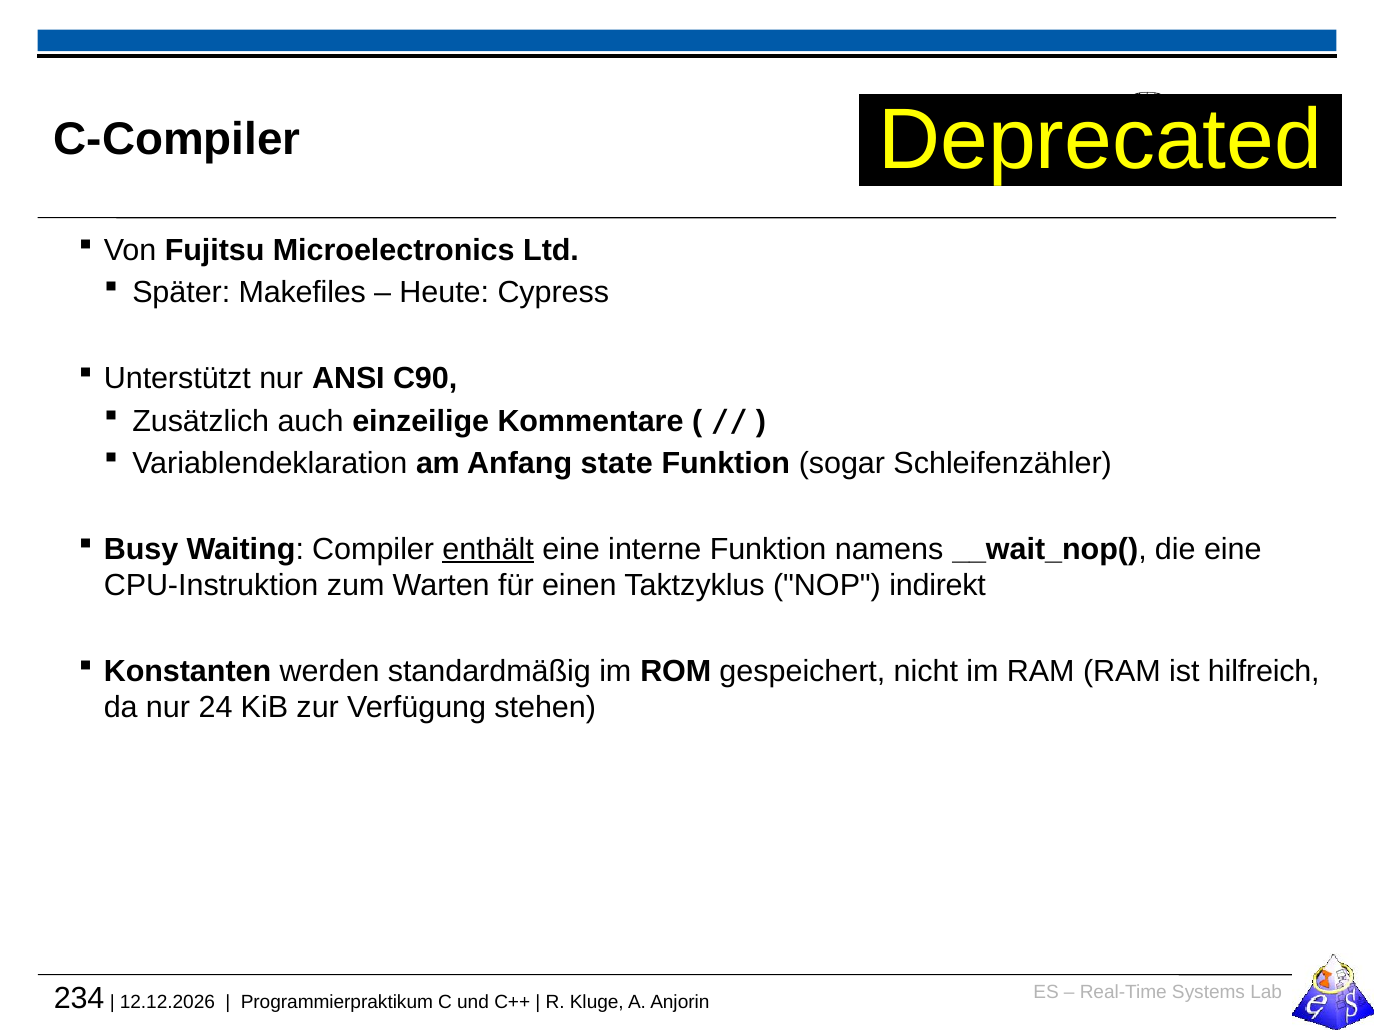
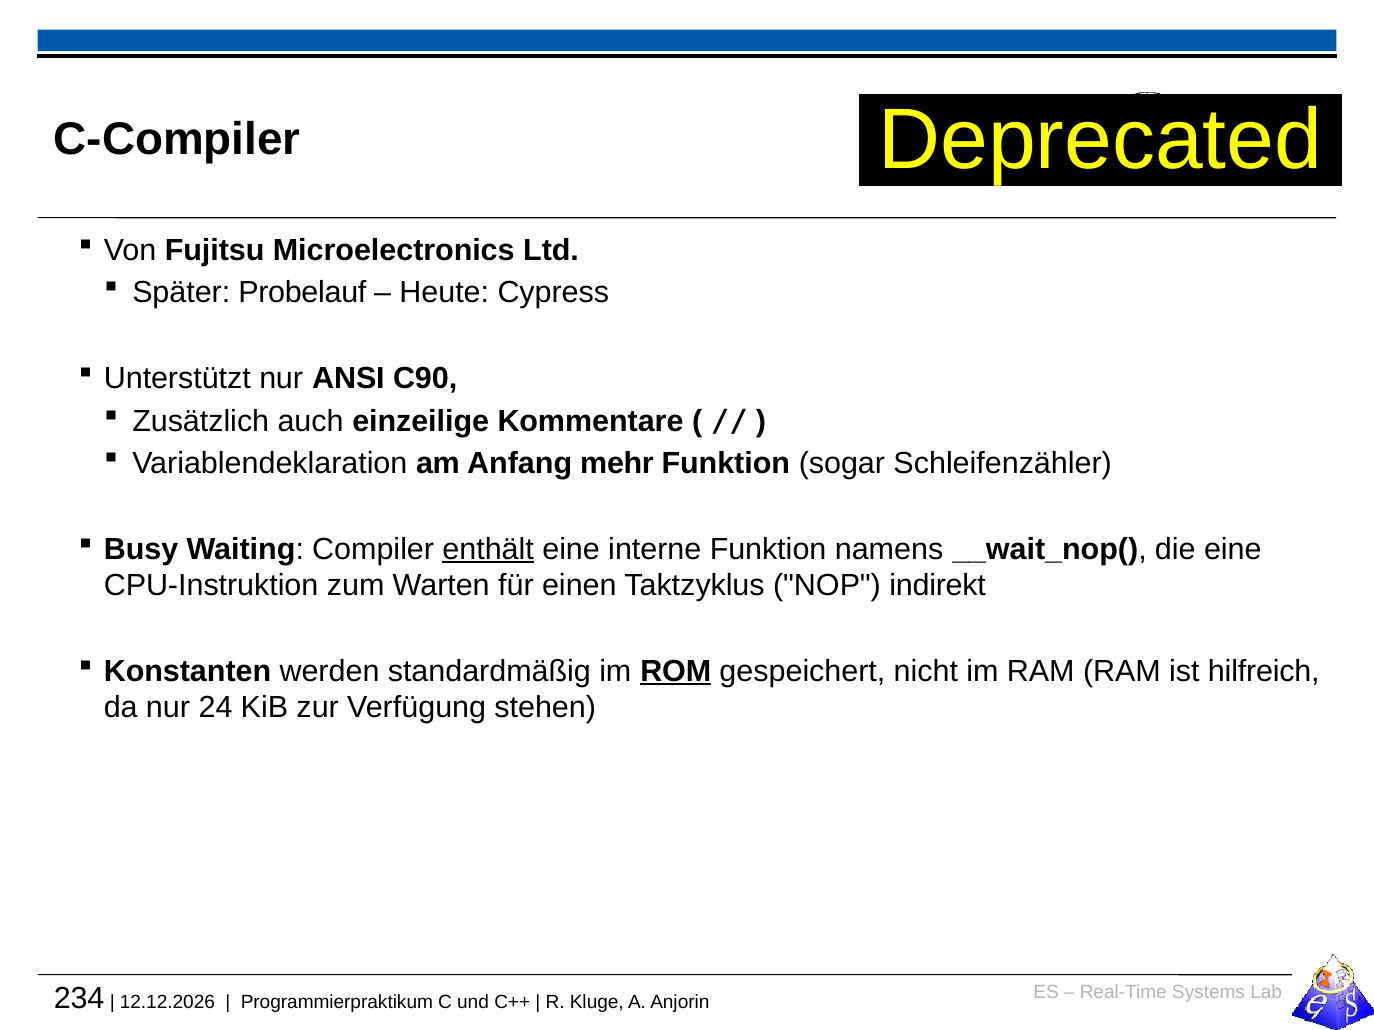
Makefiles: Makefiles -> Probelauf
state: state -> mehr
ROM underline: none -> present
